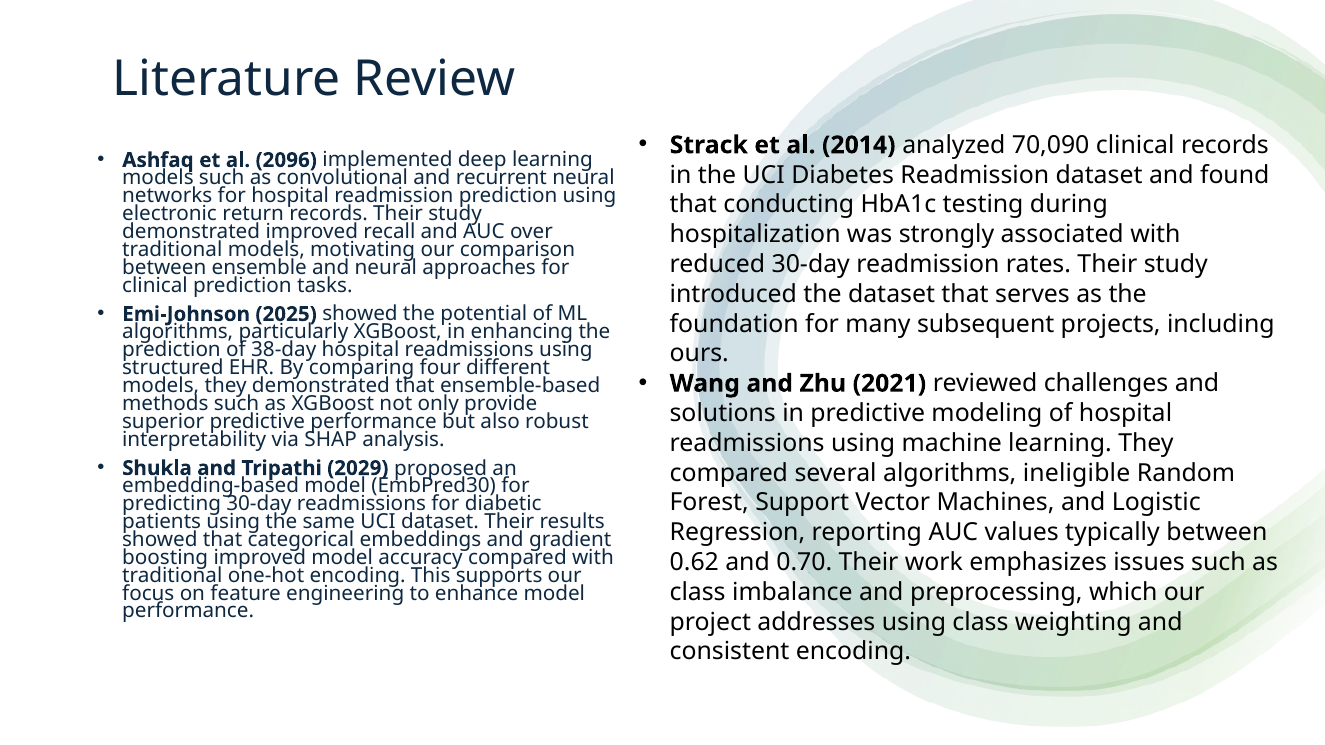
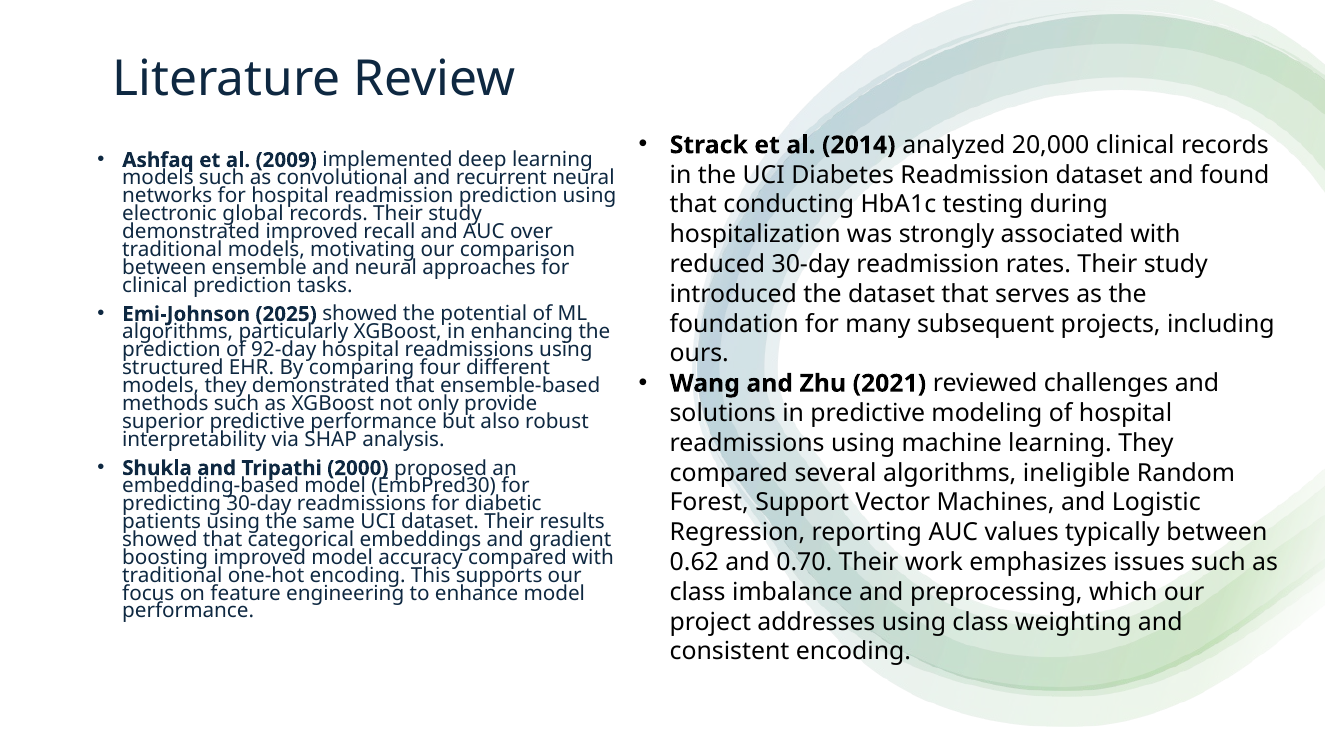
70,090: 70,090 -> 20,000
2096: 2096 -> 2009
return: return -> global
38-day: 38-day -> 92-day
2029: 2029 -> 2000
